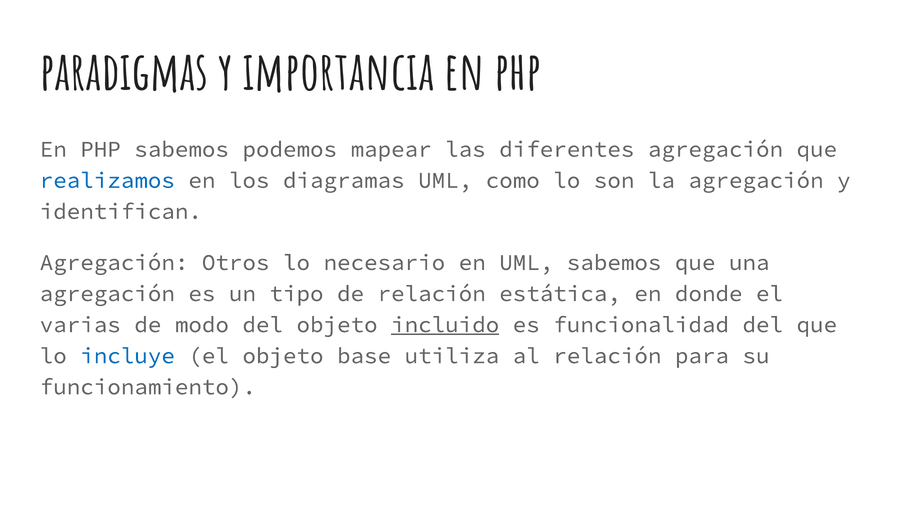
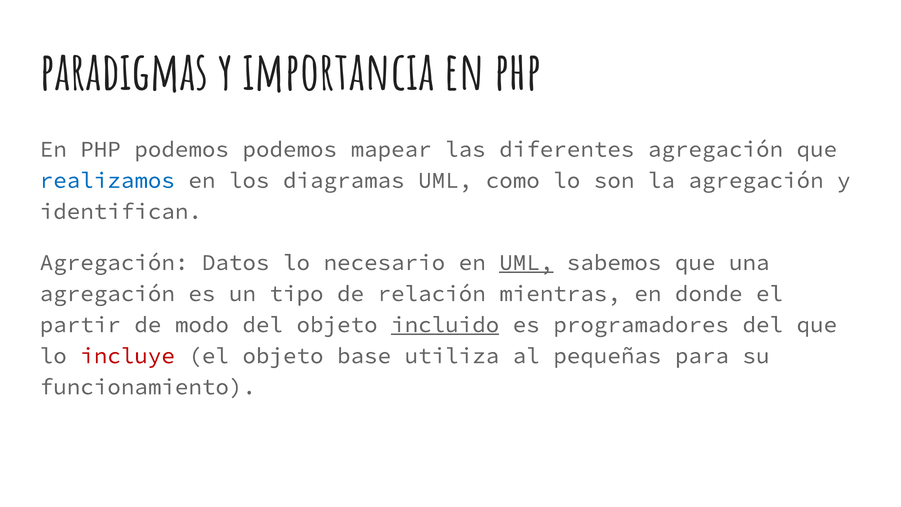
PHP sabemos: sabemos -> podemos
Otros: Otros -> Datos
UML at (526, 262) underline: none -> present
estática: estática -> mientras
varias: varias -> partir
funcionalidad: funcionalidad -> programadores
incluye colour: blue -> red
al relación: relación -> pequeñas
